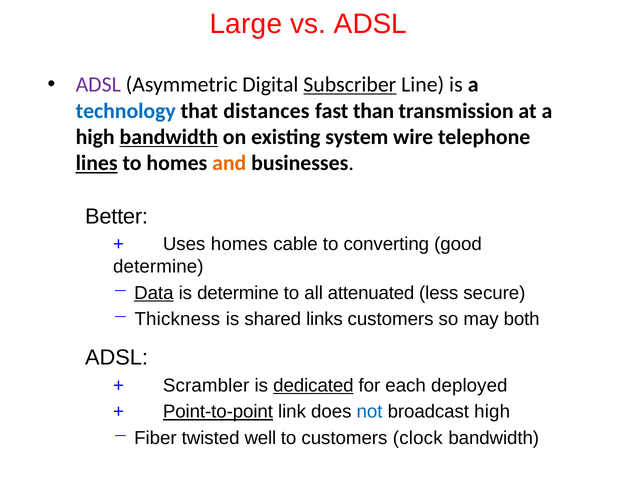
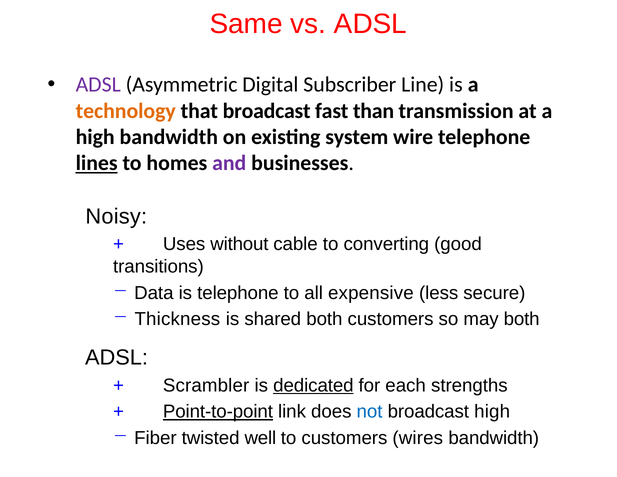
Large: Large -> Same
Subscriber underline: present -> none
technology colour: blue -> orange
that distances: distances -> broadcast
bandwidth at (169, 137) underline: present -> none
and colour: orange -> purple
Better: Better -> Noisy
Uses homes: homes -> without
determine at (158, 267): determine -> transitions
Data underline: present -> none
is determine: determine -> telephone
attenuated: attenuated -> expensive
shared links: links -> both
deployed: deployed -> strengths
clock: clock -> wires
